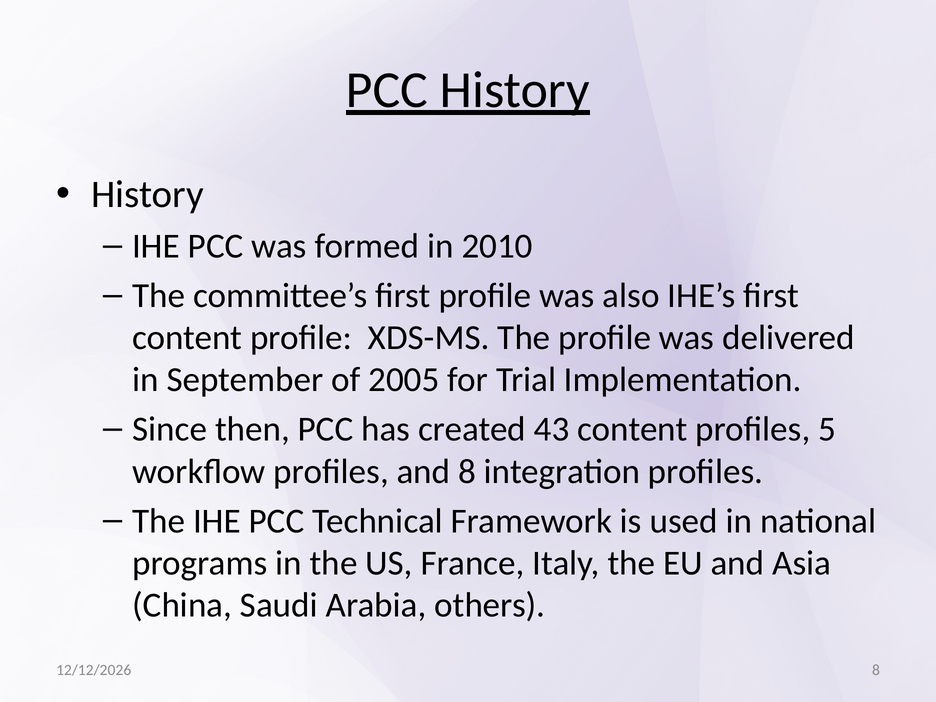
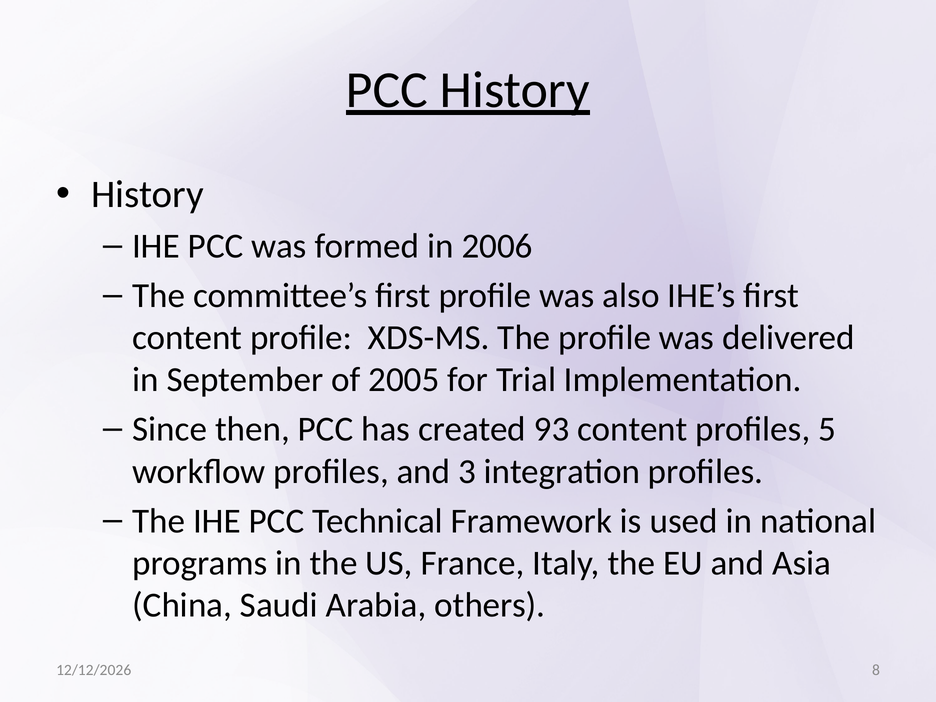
2010: 2010 -> 2006
43: 43 -> 93
and 8: 8 -> 3
